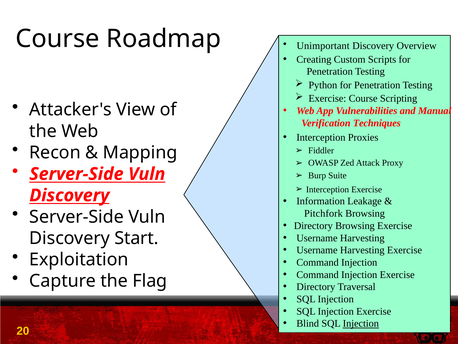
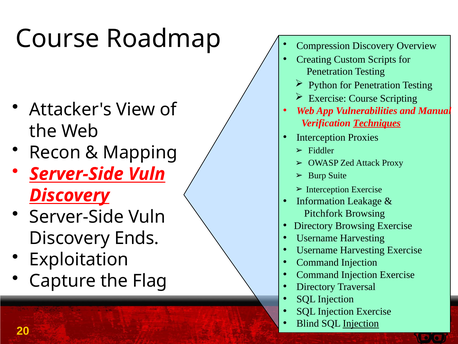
Unimportant: Unimportant -> Compression
Techniques underline: none -> present
Start: Start -> Ends
